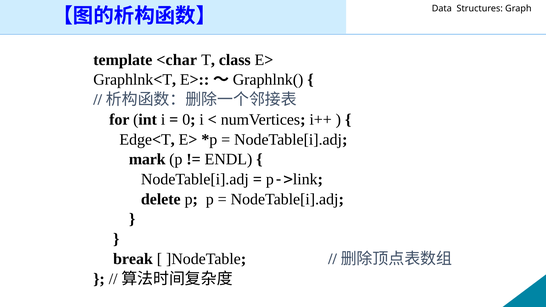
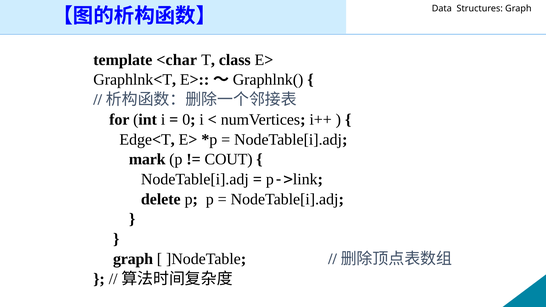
ENDL: ENDL -> COUT
break at (133, 259): break -> graph
